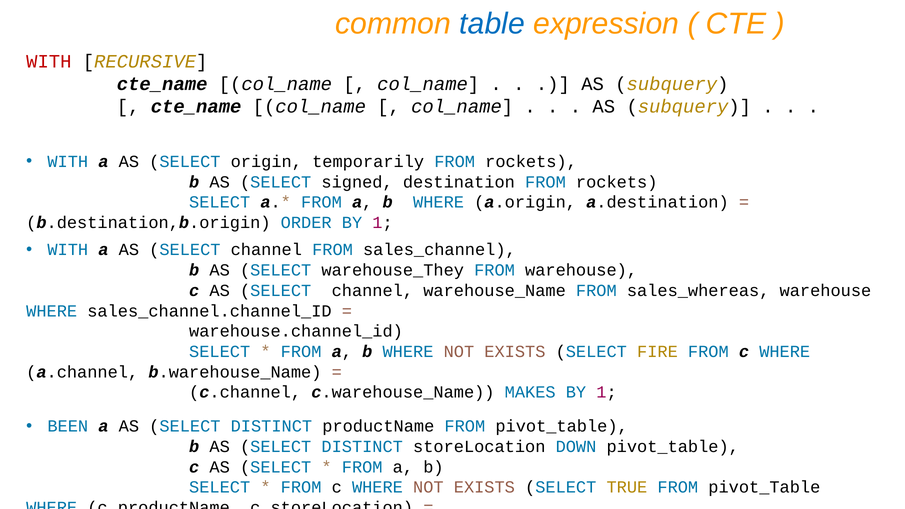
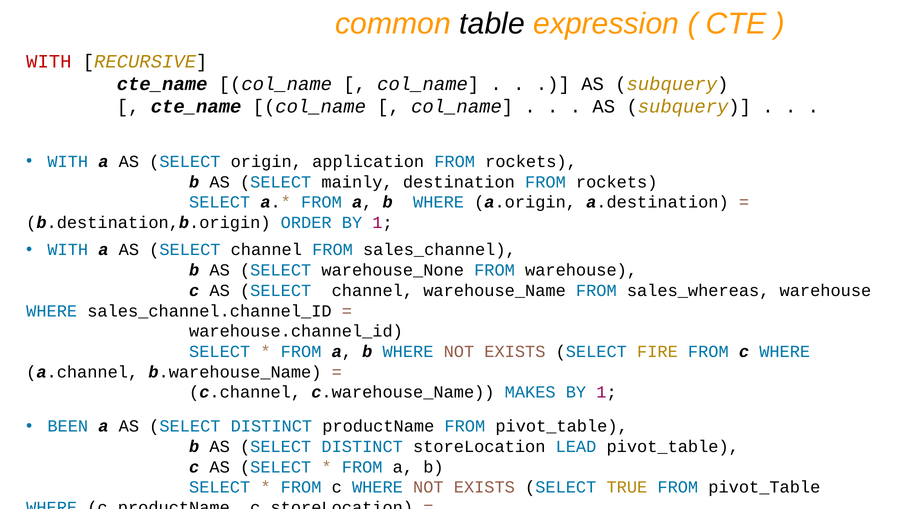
table colour: blue -> black
temporarily: temporarily -> application
signed: signed -> mainly
warehouse_They: warehouse_They -> warehouse_None
DOWN: DOWN -> LEAD
